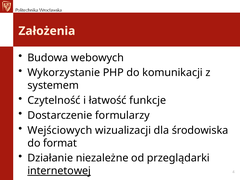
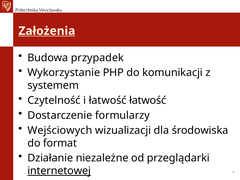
Założenia underline: none -> present
webowych: webowych -> przypadek
łatwość funkcje: funkcje -> łatwość
